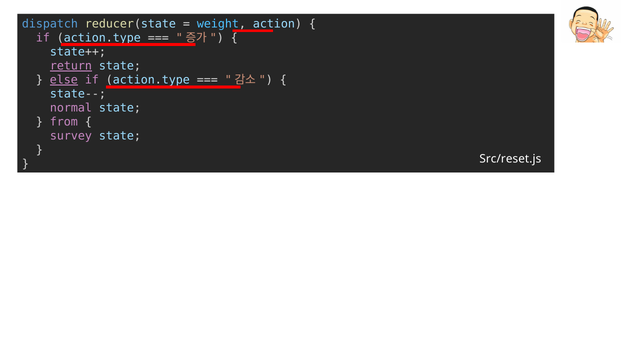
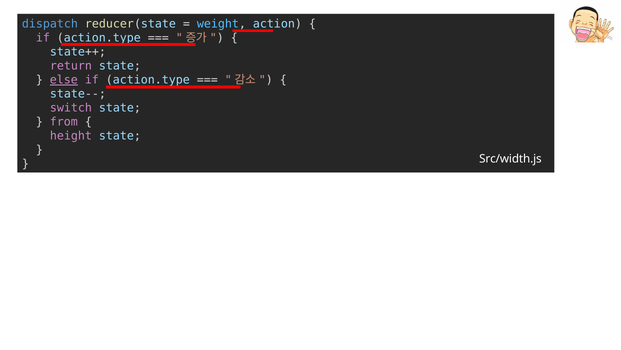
return underline: present -> none
normal: normal -> switch
survey: survey -> height
Src/reset.js: Src/reset.js -> Src/width.js
